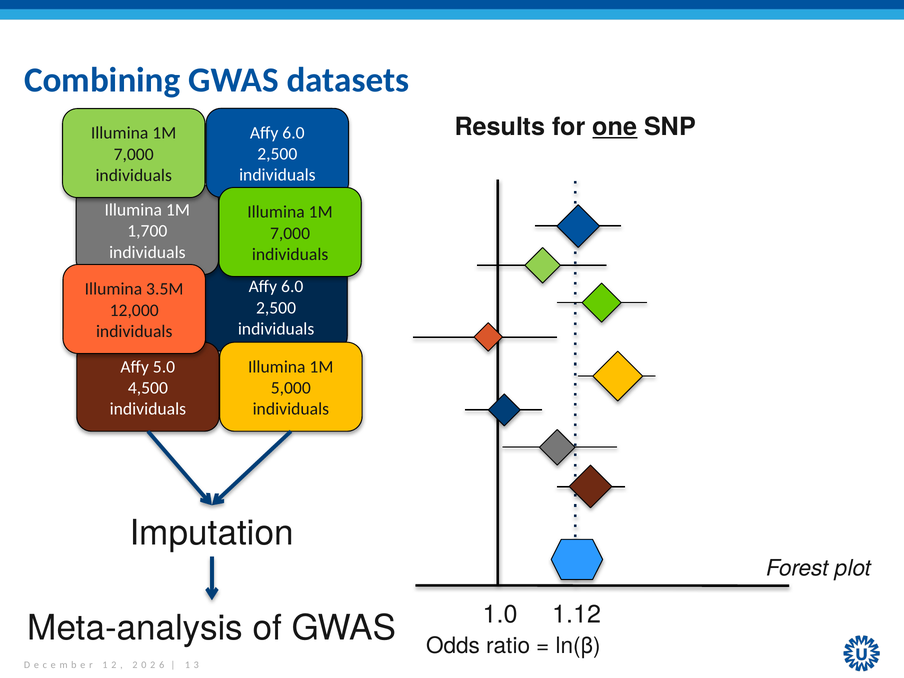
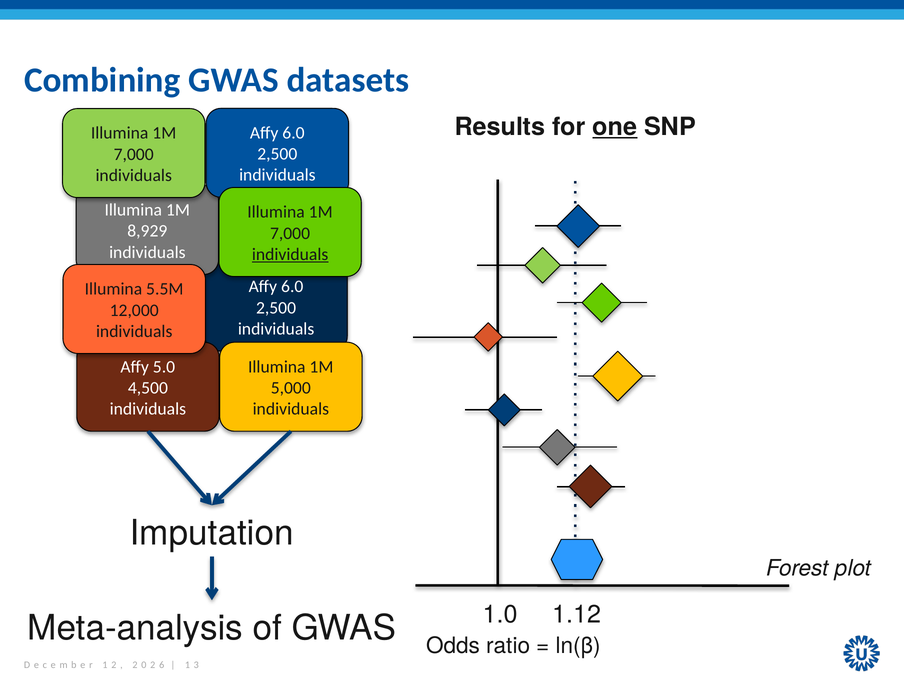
1,700: 1,700 -> 8,929
individuals at (290, 254) underline: none -> present
3.5M: 3.5M -> 5.5M
